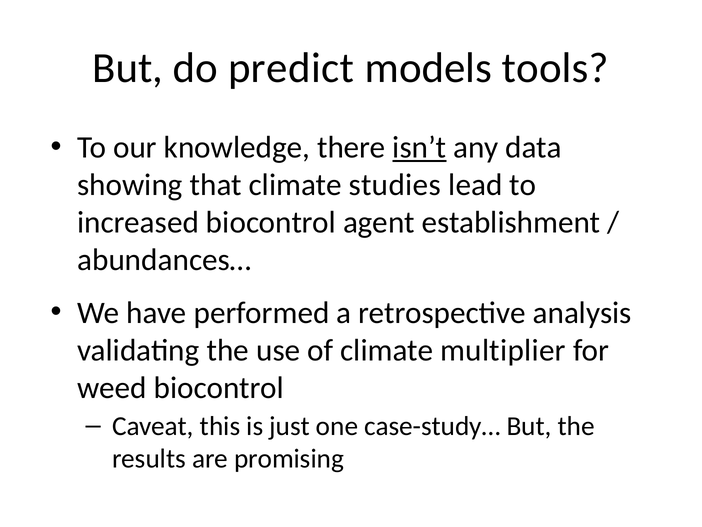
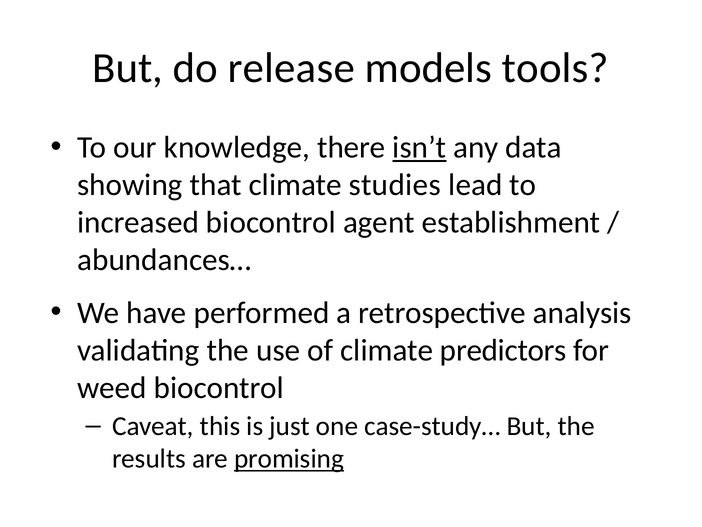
predict: predict -> release
multiplier: multiplier -> predictors
promising underline: none -> present
